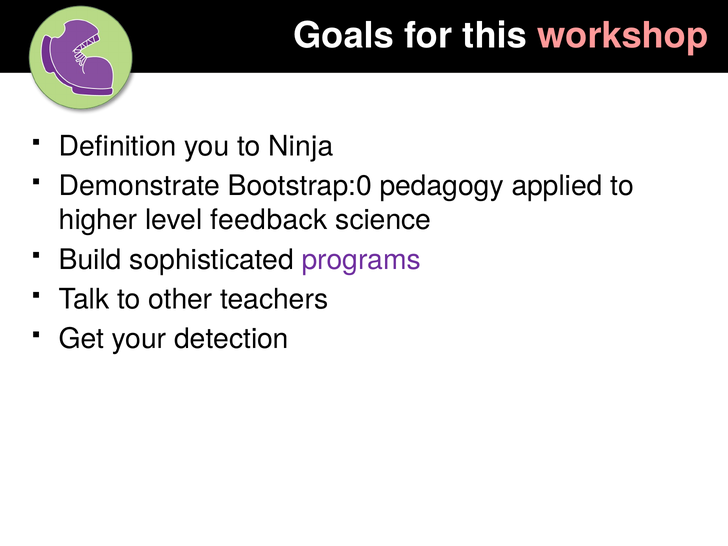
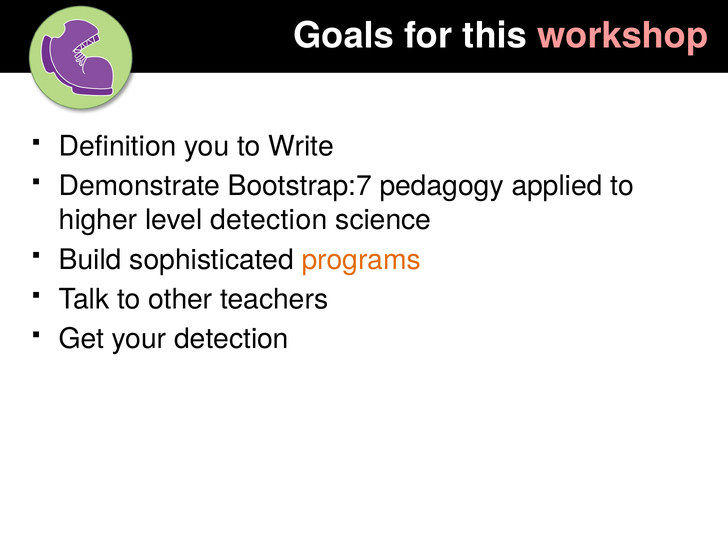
Ninja: Ninja -> Write
Bootstrap:0: Bootstrap:0 -> Bootstrap:7
level feedback: feedback -> detection
programs colour: purple -> orange
